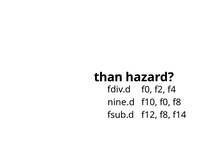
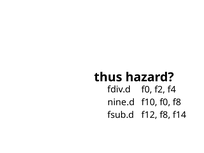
than: than -> thus
